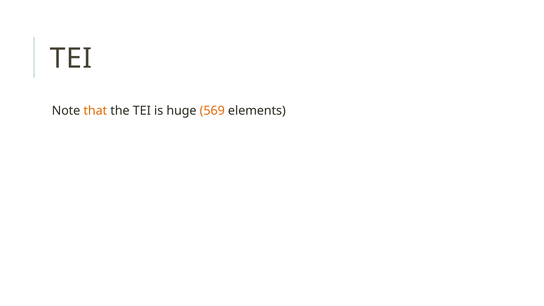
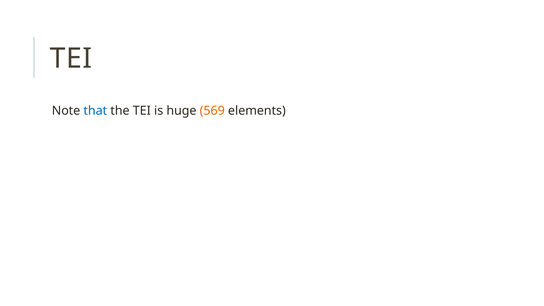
that colour: orange -> blue
